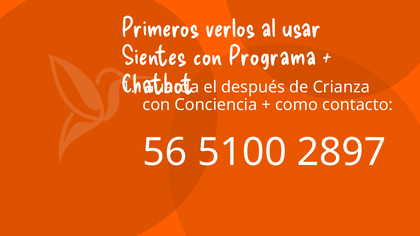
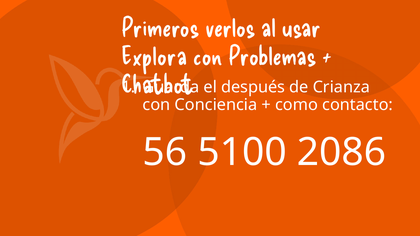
Sientes: Sientes -> Explora
Programa: Programa -> Problemas
2897: 2897 -> 2086
